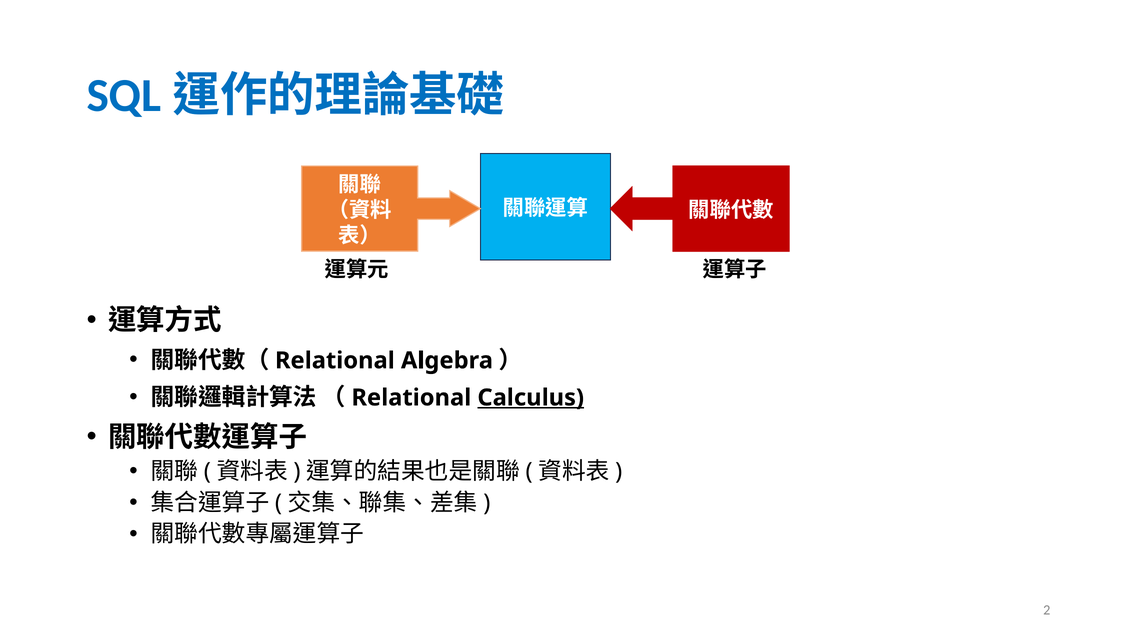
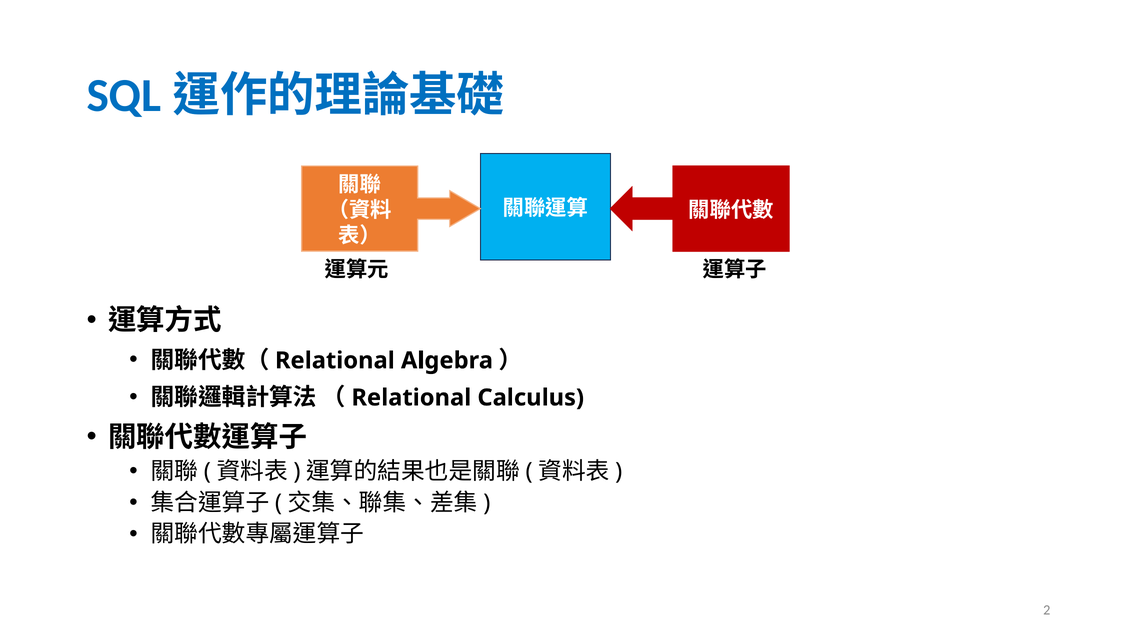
Calculus underline: present -> none
